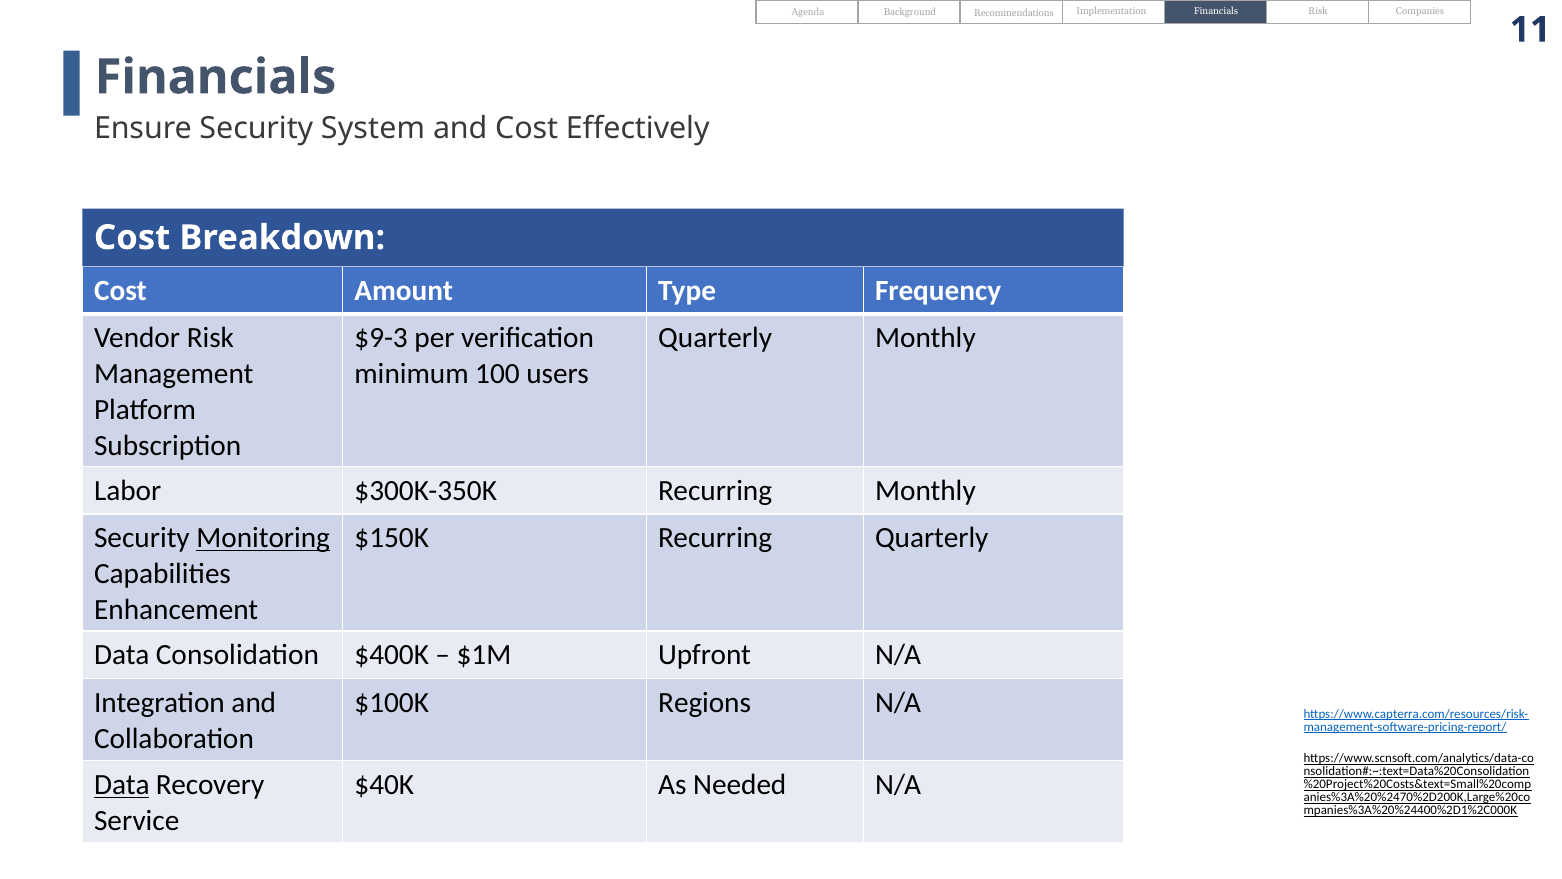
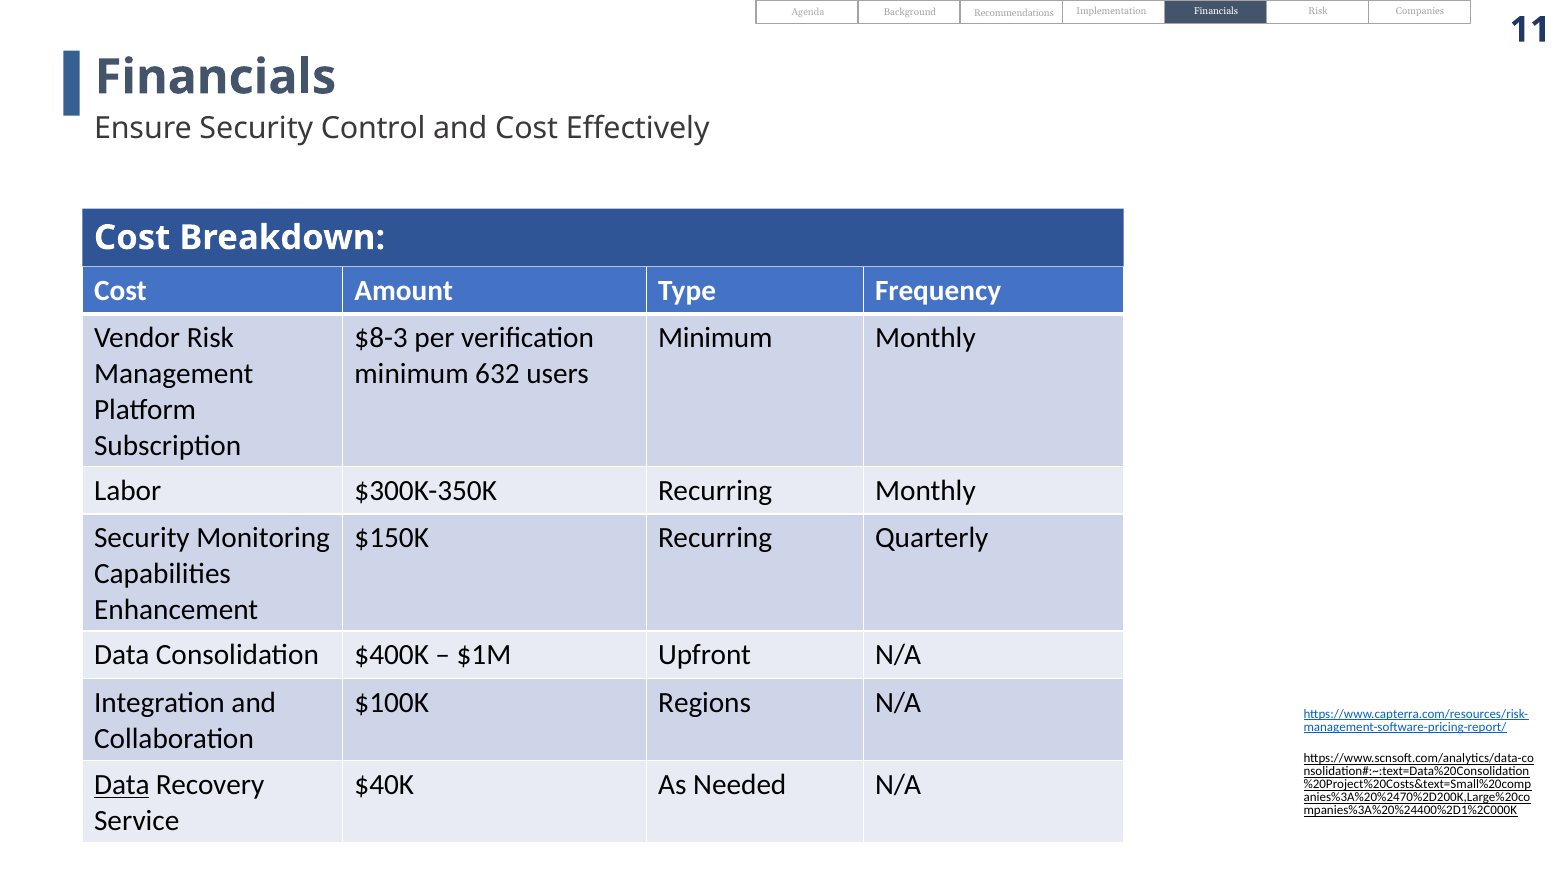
System: System -> Control
$9-3: $9-3 -> $8-3
Quarterly at (715, 338): Quarterly -> Minimum
100: 100 -> 632
Monitoring underline: present -> none
